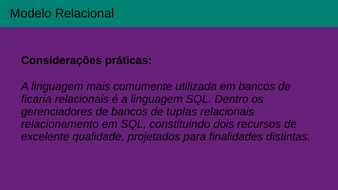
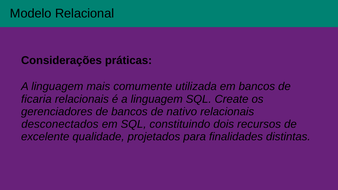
Dentro: Dentro -> Create
tuplas: tuplas -> nativo
relacionamento: relacionamento -> desconectados
